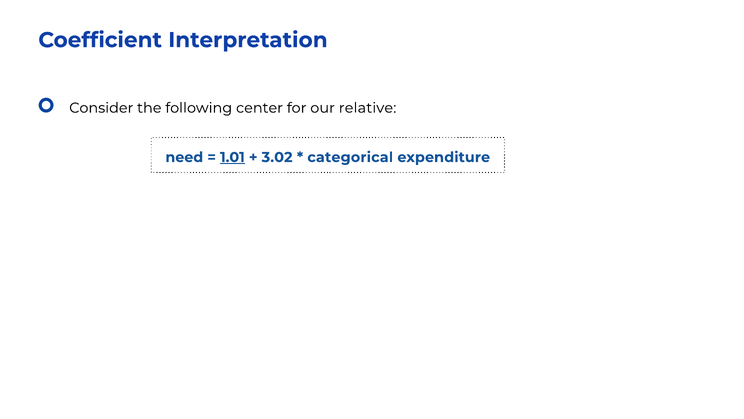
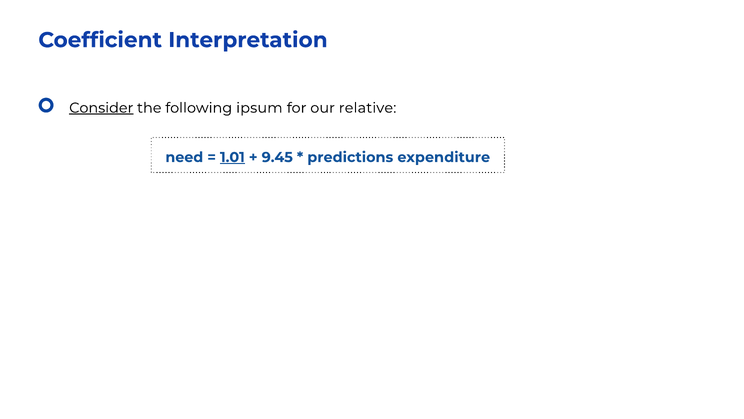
Consider underline: none -> present
center: center -> ipsum
3.02: 3.02 -> 9.45
categorical: categorical -> predictions
